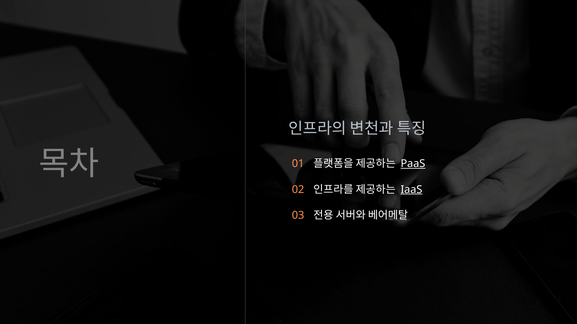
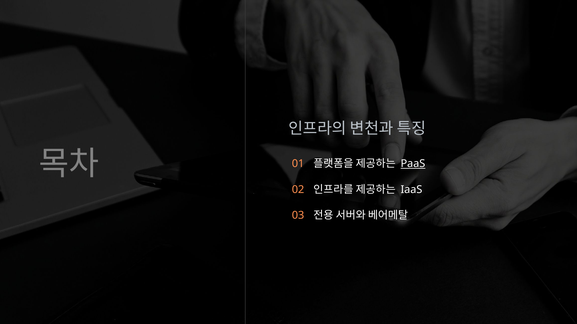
IaaS underline: present -> none
